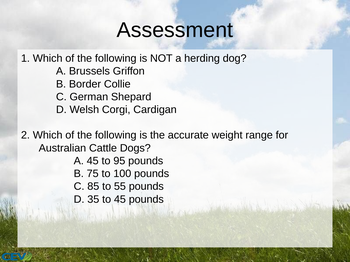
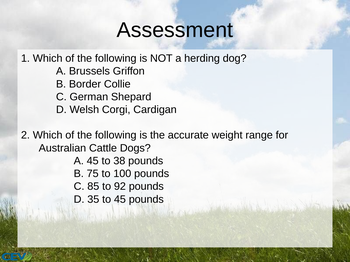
95: 95 -> 38
55: 55 -> 92
